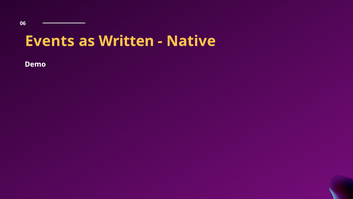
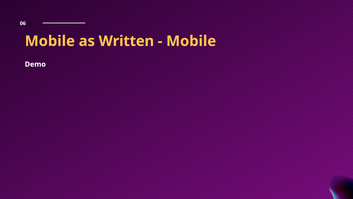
Events at (50, 41): Events -> Mobile
Native at (191, 41): Native -> Mobile
